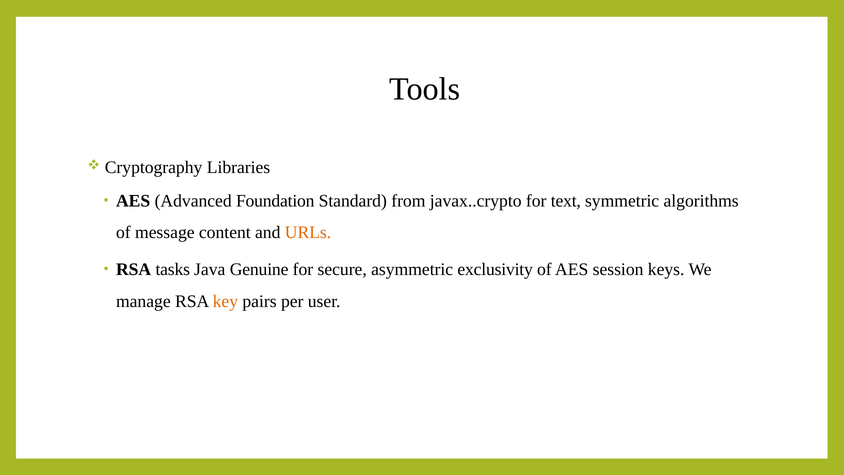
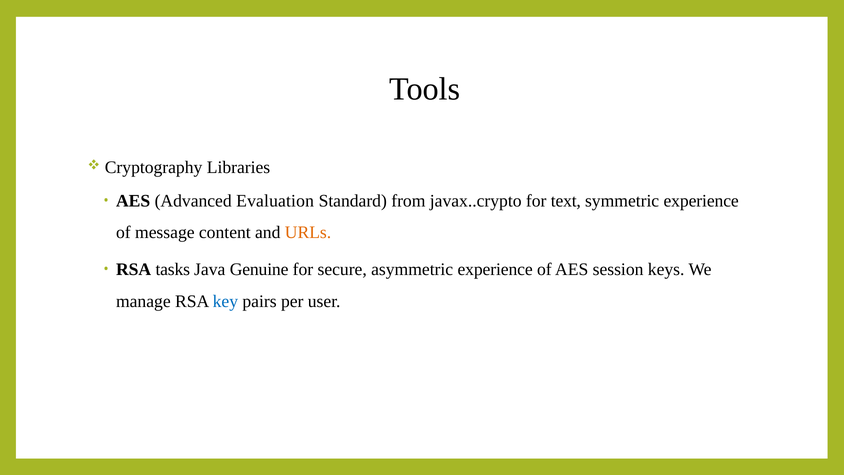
Foundation: Foundation -> Evaluation
symmetric algorithms: algorithms -> experience
asymmetric exclusivity: exclusivity -> experience
key colour: orange -> blue
